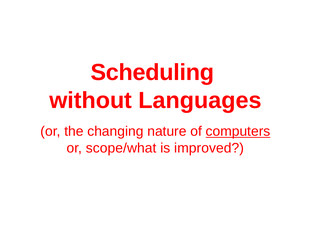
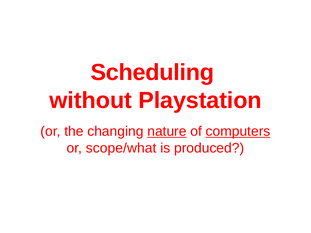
Languages: Languages -> Playstation
nature underline: none -> present
improved: improved -> produced
